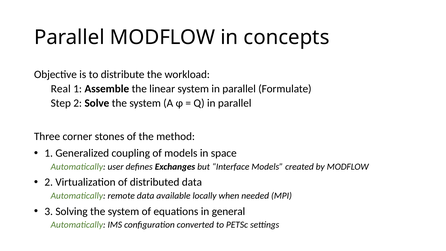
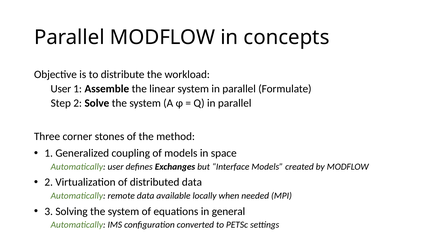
Real at (61, 89): Real -> User
